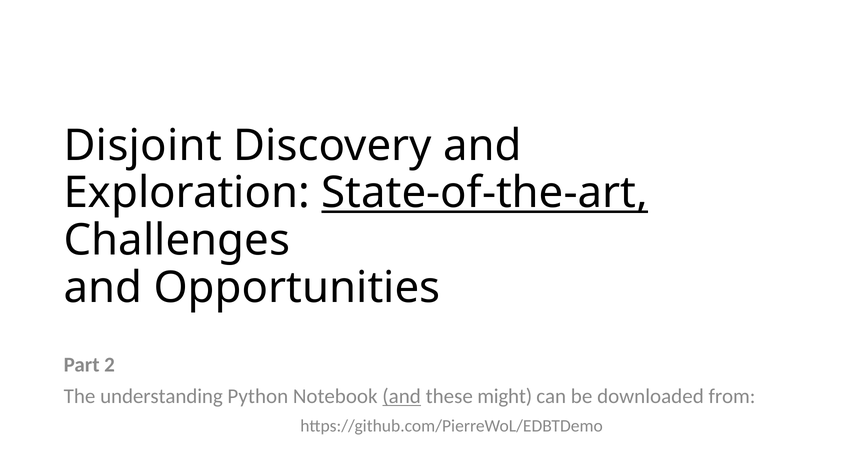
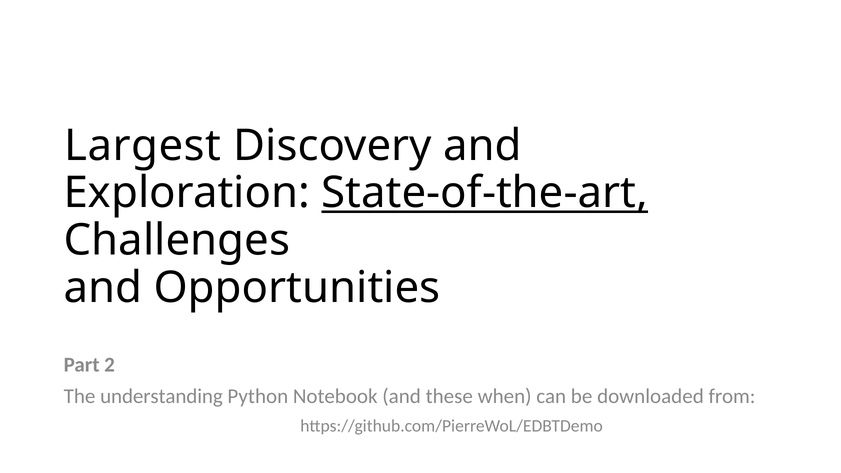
Disjoint: Disjoint -> Largest
and at (402, 396) underline: present -> none
might: might -> when
